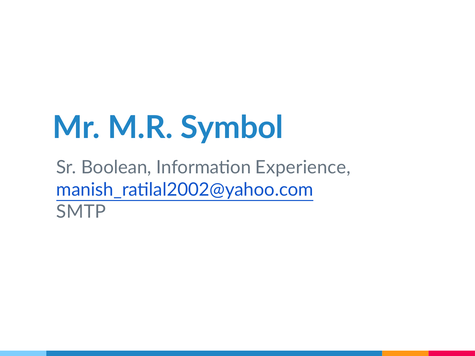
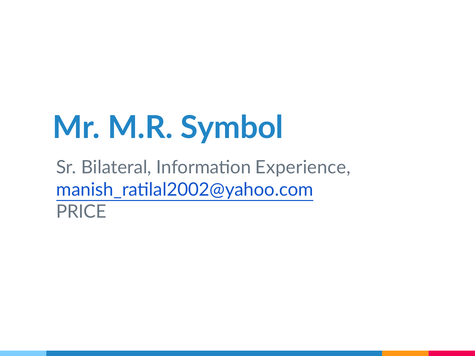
Boolean: Boolean -> Bilateral
SMTP: SMTP -> PRICE
